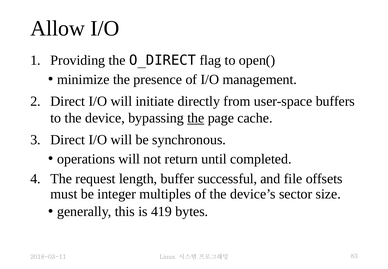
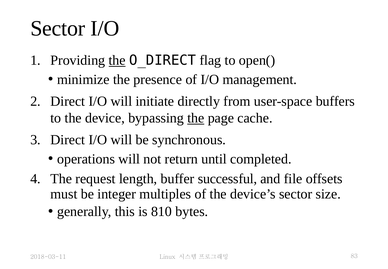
Allow at (58, 28): Allow -> Sector
the at (117, 60) underline: none -> present
419: 419 -> 810
